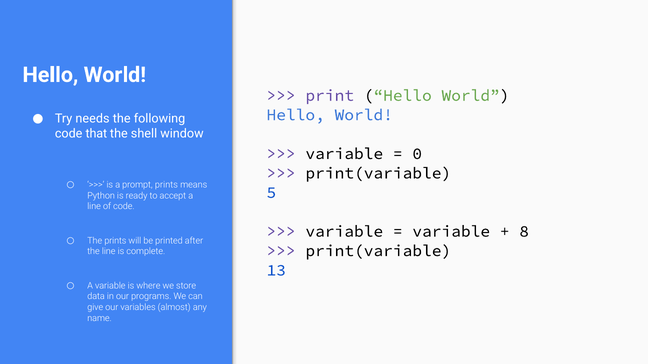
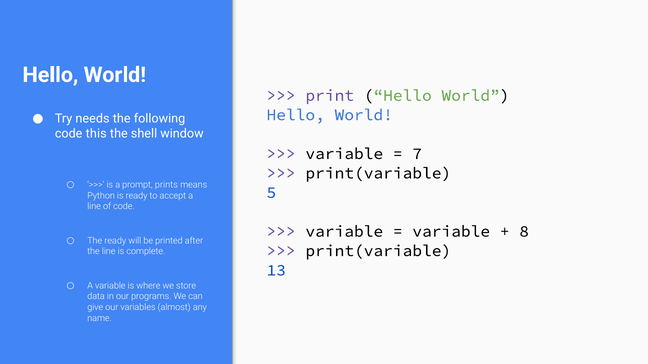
that: that -> this
0: 0 -> 7
The prints: prints -> ready
